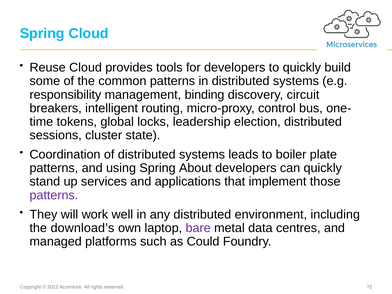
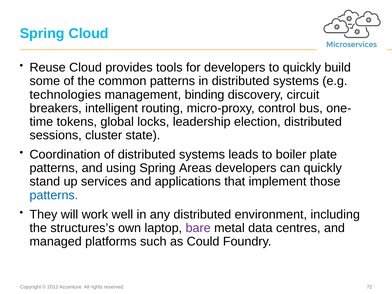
responsibility: responsibility -> technologies
About: About -> Areas
patterns at (54, 195) colour: purple -> blue
download’s: download’s -> structures’s
